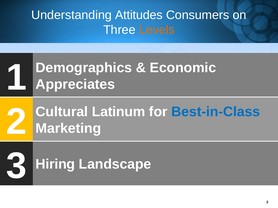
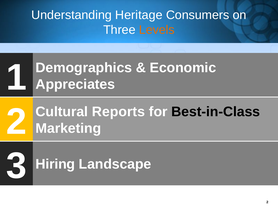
Attitudes: Attitudes -> Heritage
Latinum: Latinum -> Reports
Best-in-Class colour: blue -> black
